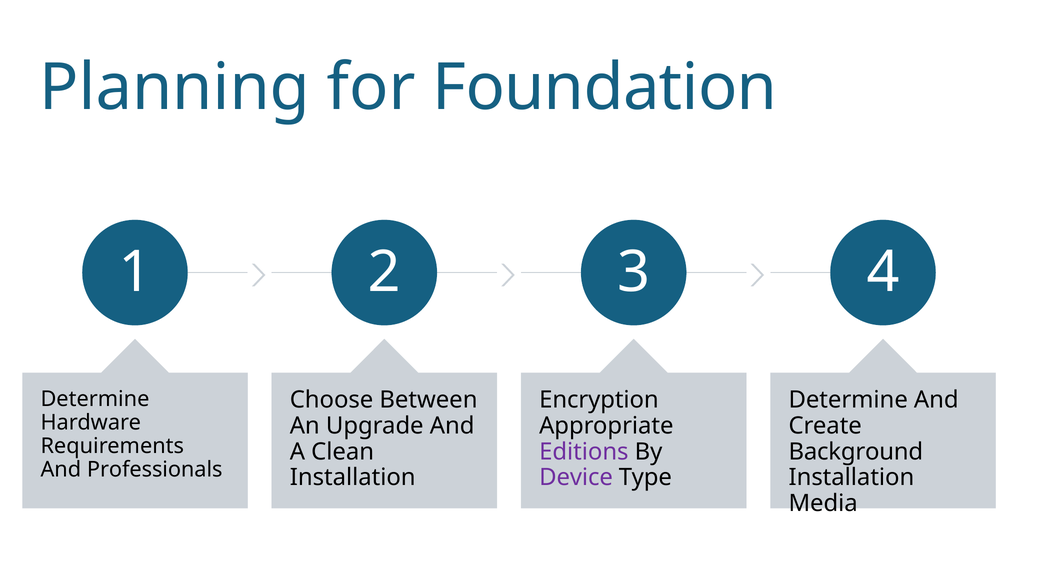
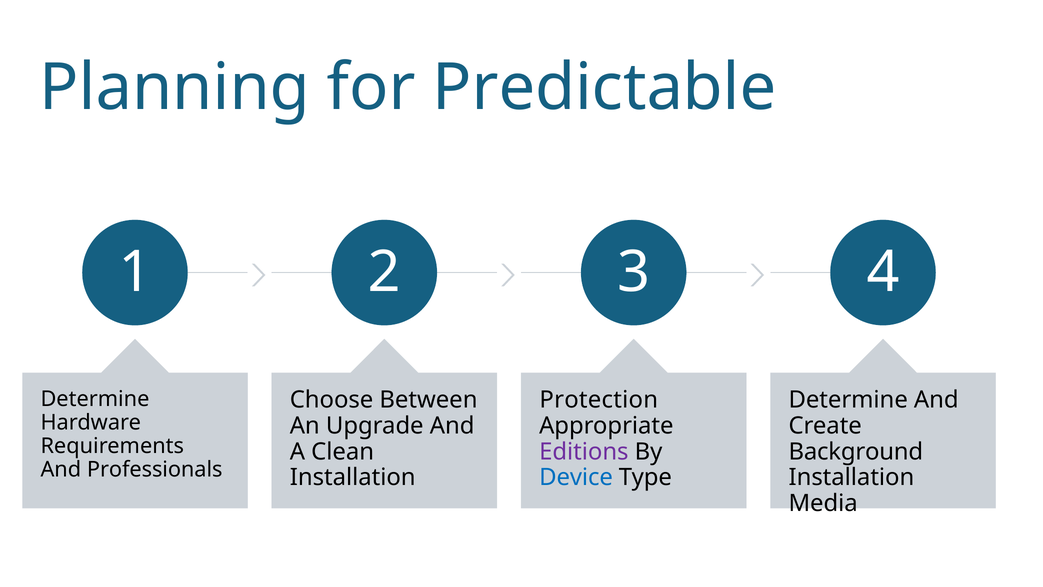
Foundation: Foundation -> Predictable
Encryption: Encryption -> Protection
Device colour: purple -> blue
